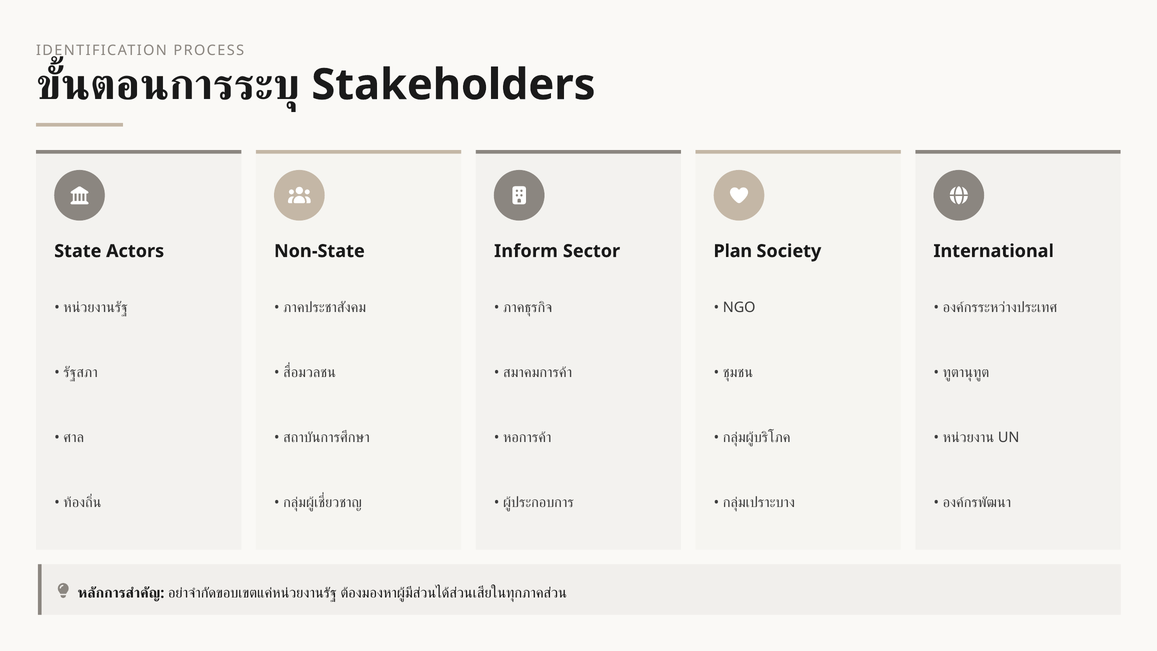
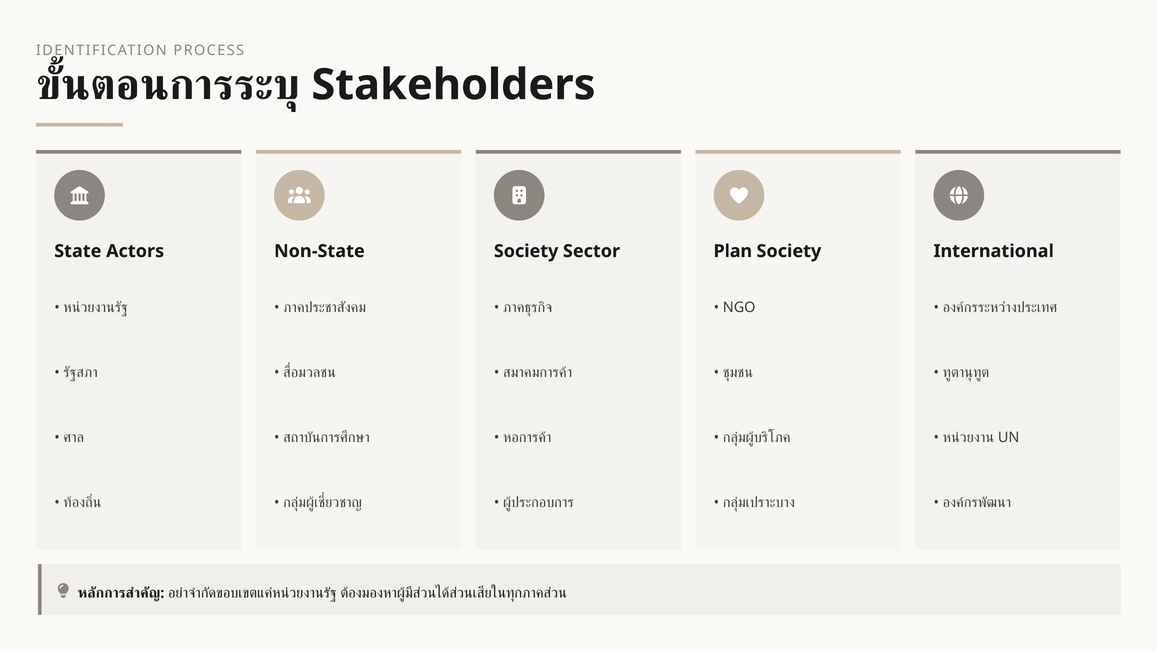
Inform at (526, 251): Inform -> Society
